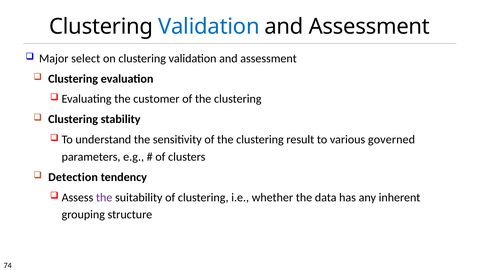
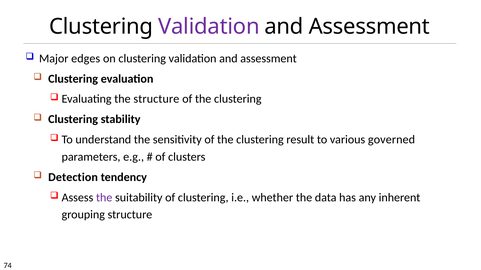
Validation at (209, 26) colour: blue -> purple
select: select -> edges
the customer: customer -> structure
